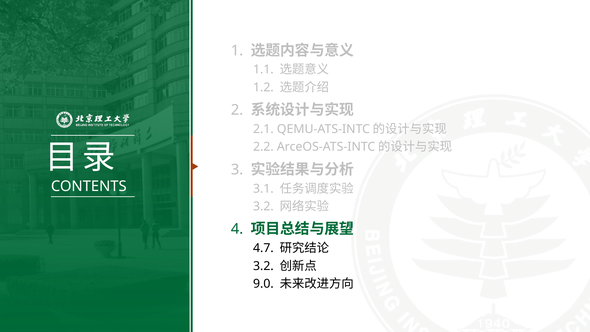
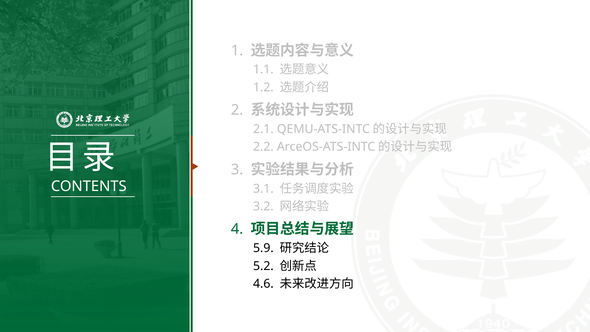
4.7: 4.7 -> 5.9
3.2 at (263, 266): 3.2 -> 5.2
9.0: 9.0 -> 4.6
